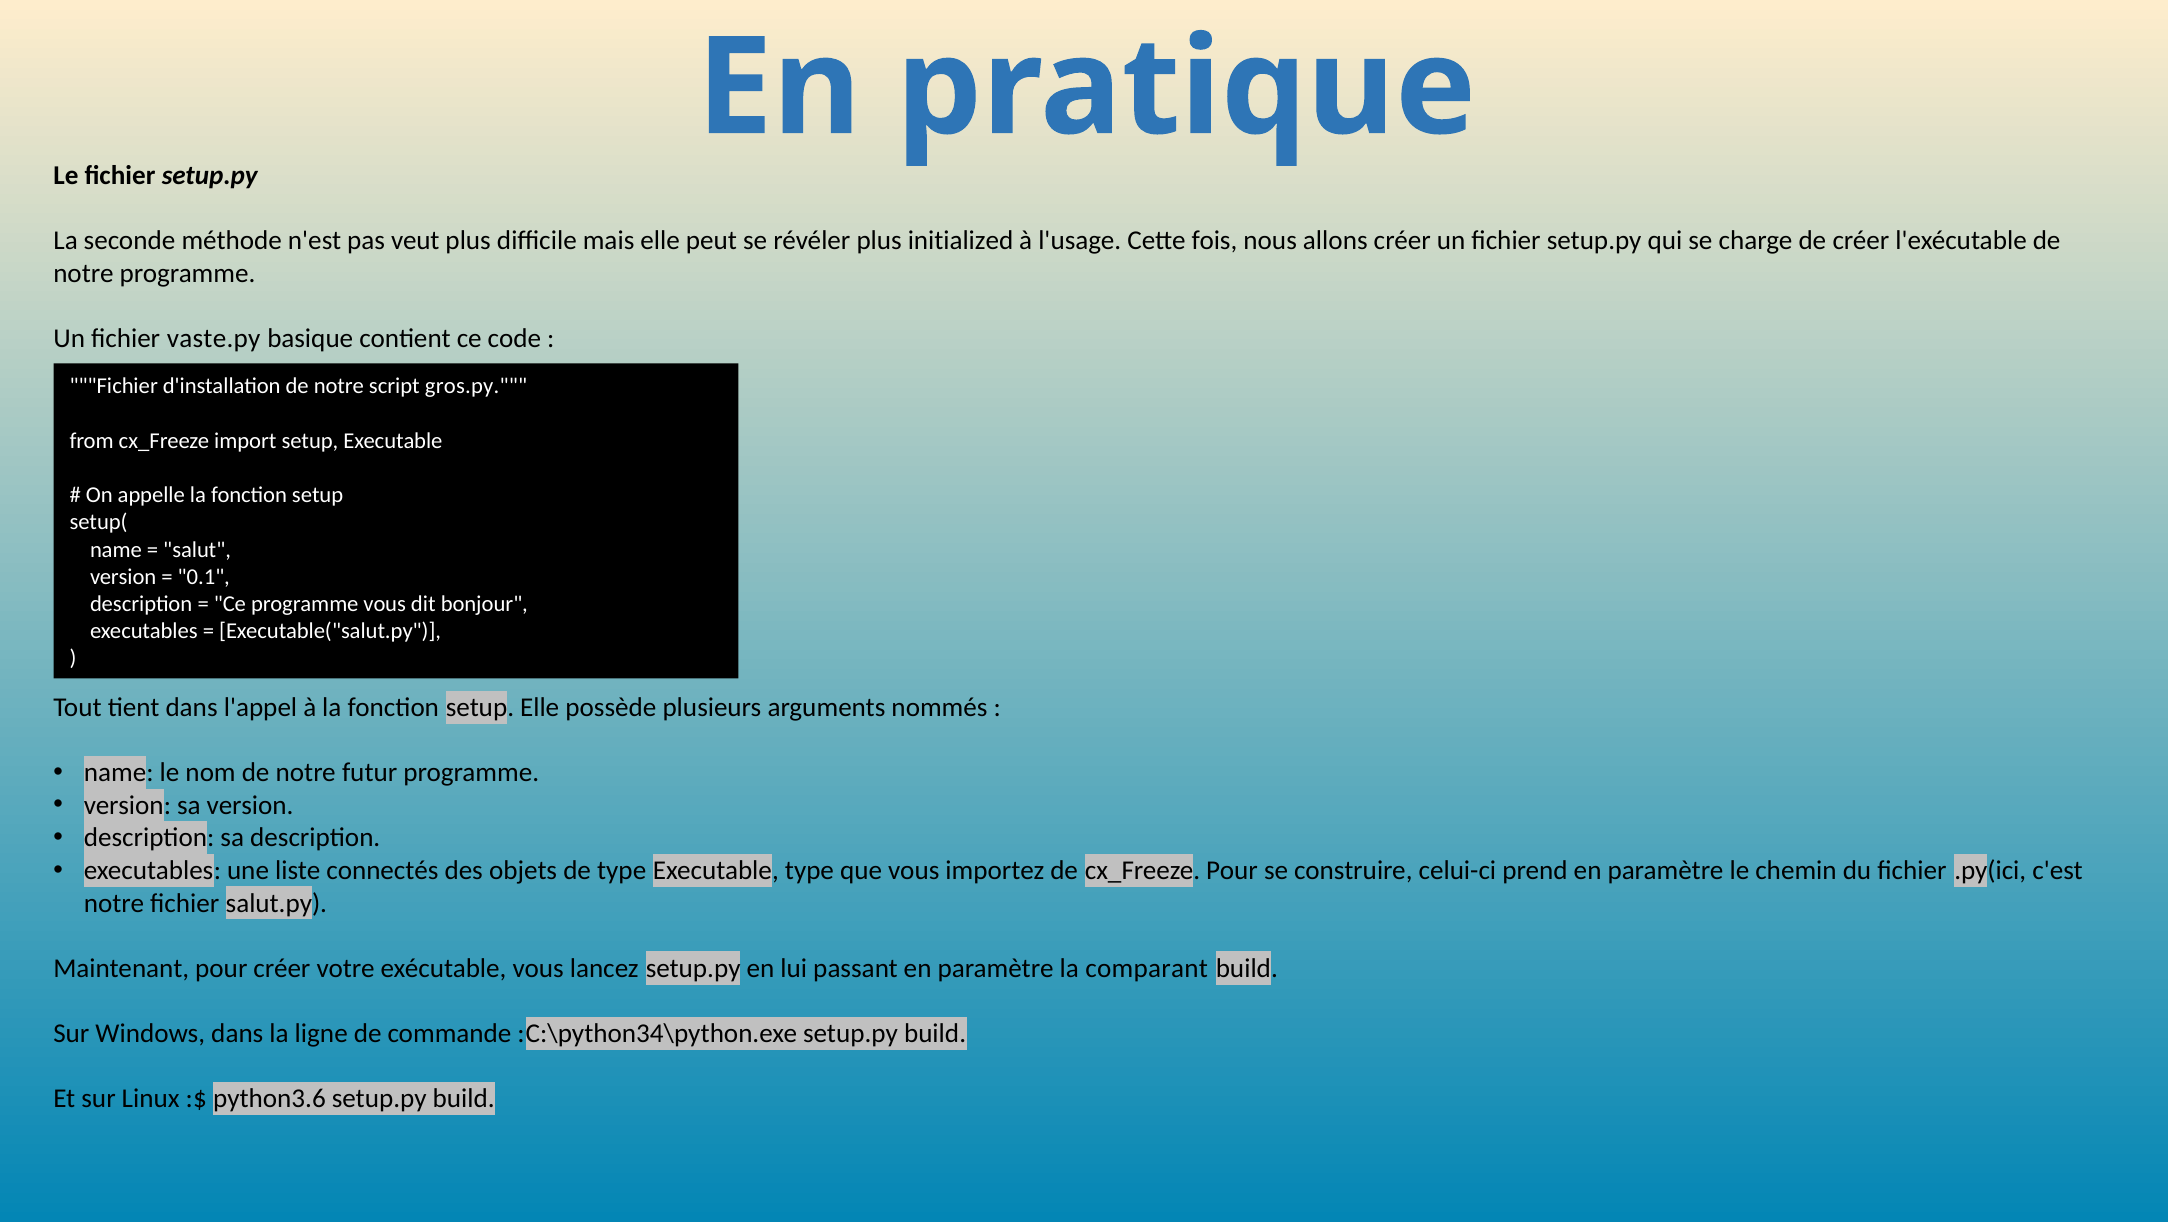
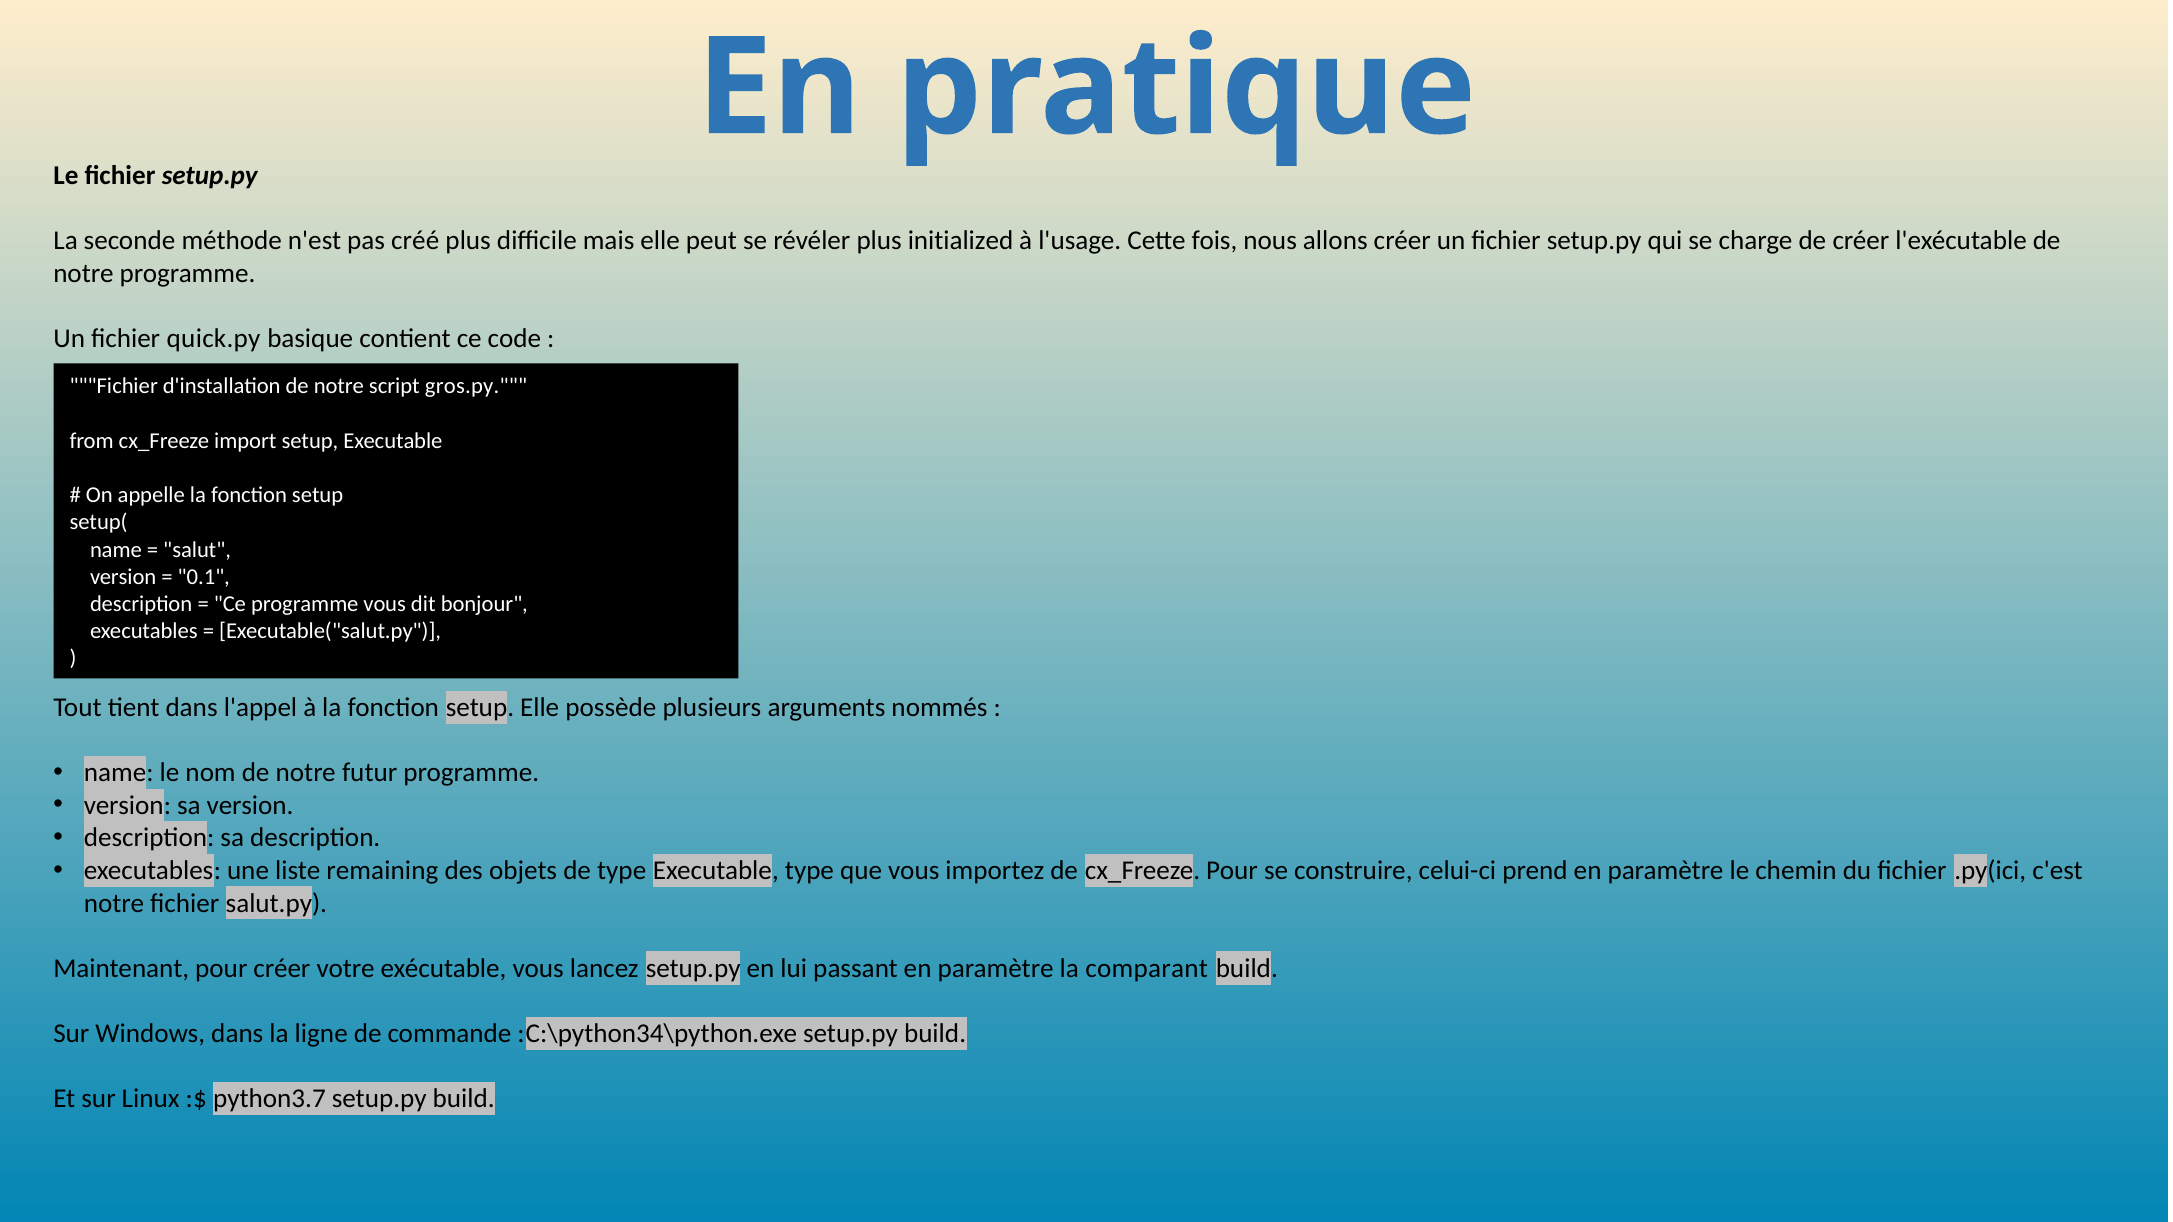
veut: veut -> créé
vaste.py: vaste.py -> quick.py
connectés: connectés -> remaining
python3.6: python3.6 -> python3.7
